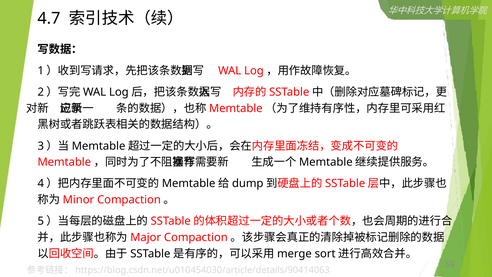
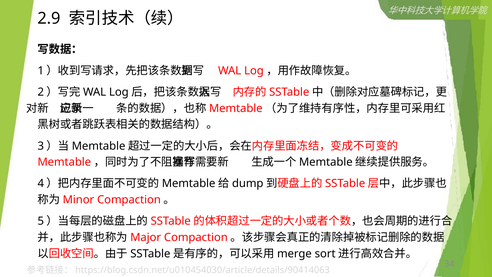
4.7: 4.7 -> 2.9
